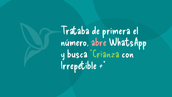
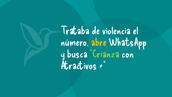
primera: primera -> violencia
abre colour: pink -> yellow
Irrepetible: Irrepetible -> Atractivos
